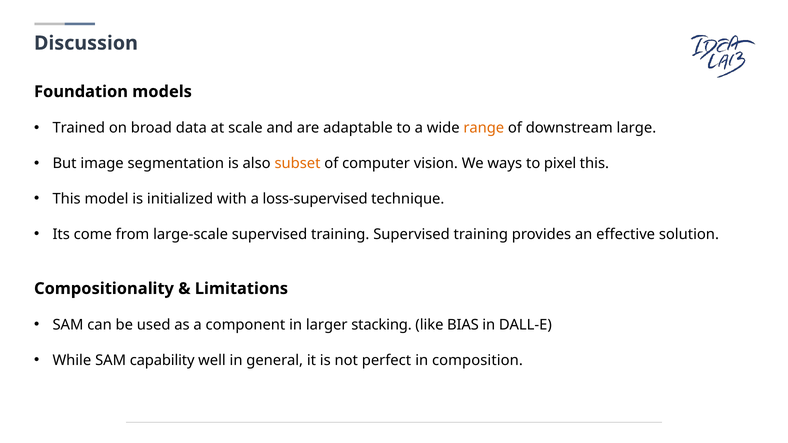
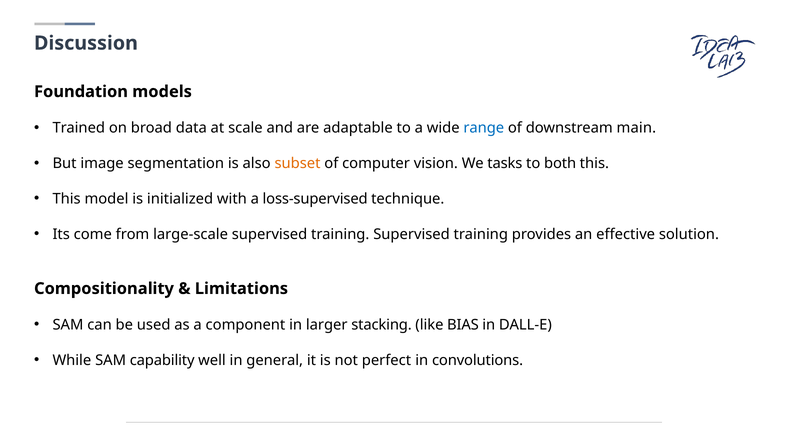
range colour: orange -> blue
large: large -> main
ways: ways -> tasks
pixel: pixel -> both
composition: composition -> convolutions
